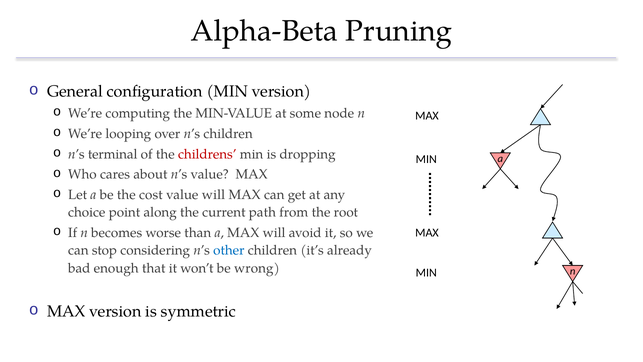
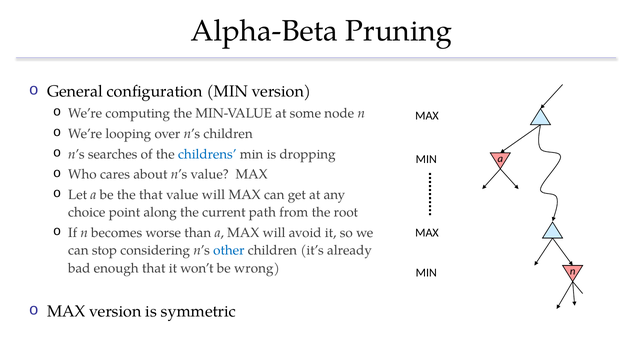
terminal: terminal -> searches
childrens colour: red -> blue
the cost: cost -> that
